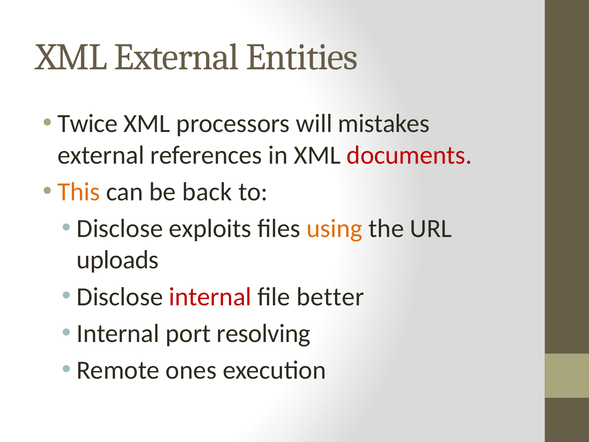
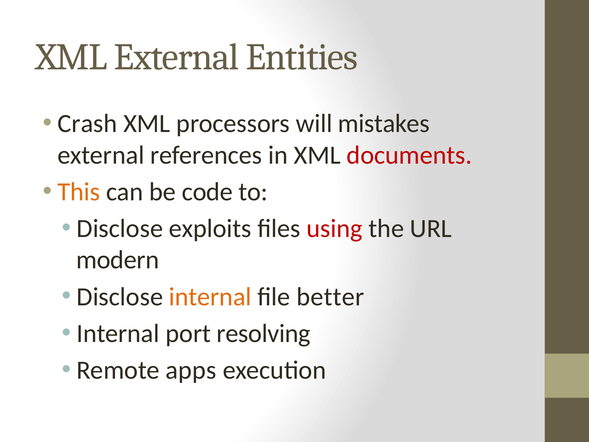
Twice: Twice -> Crash
back: back -> code
using colour: orange -> red
uploads: uploads -> modern
internal at (210, 297) colour: red -> orange
ones: ones -> apps
